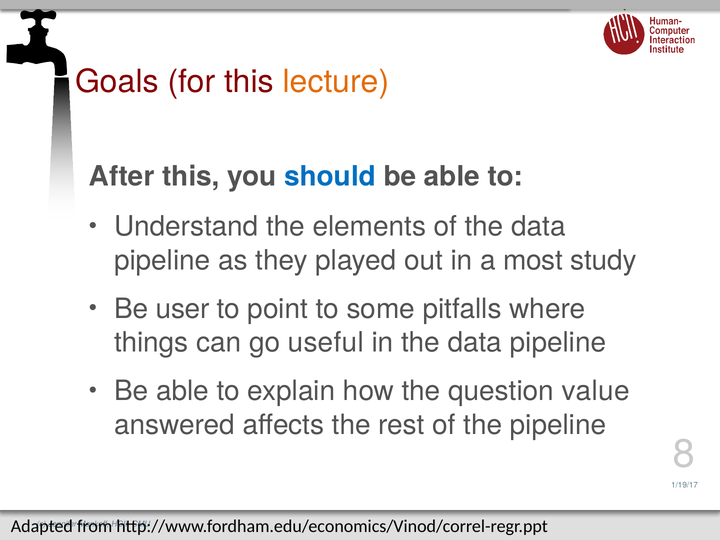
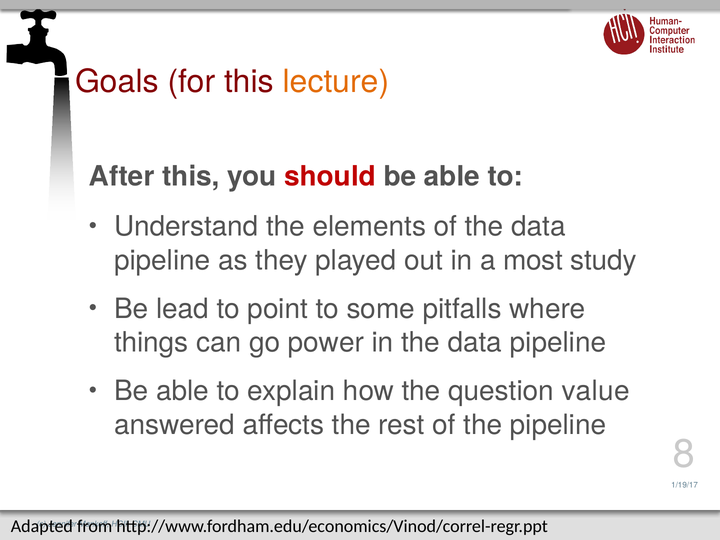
should colour: blue -> red
user: user -> lead
useful: useful -> power
